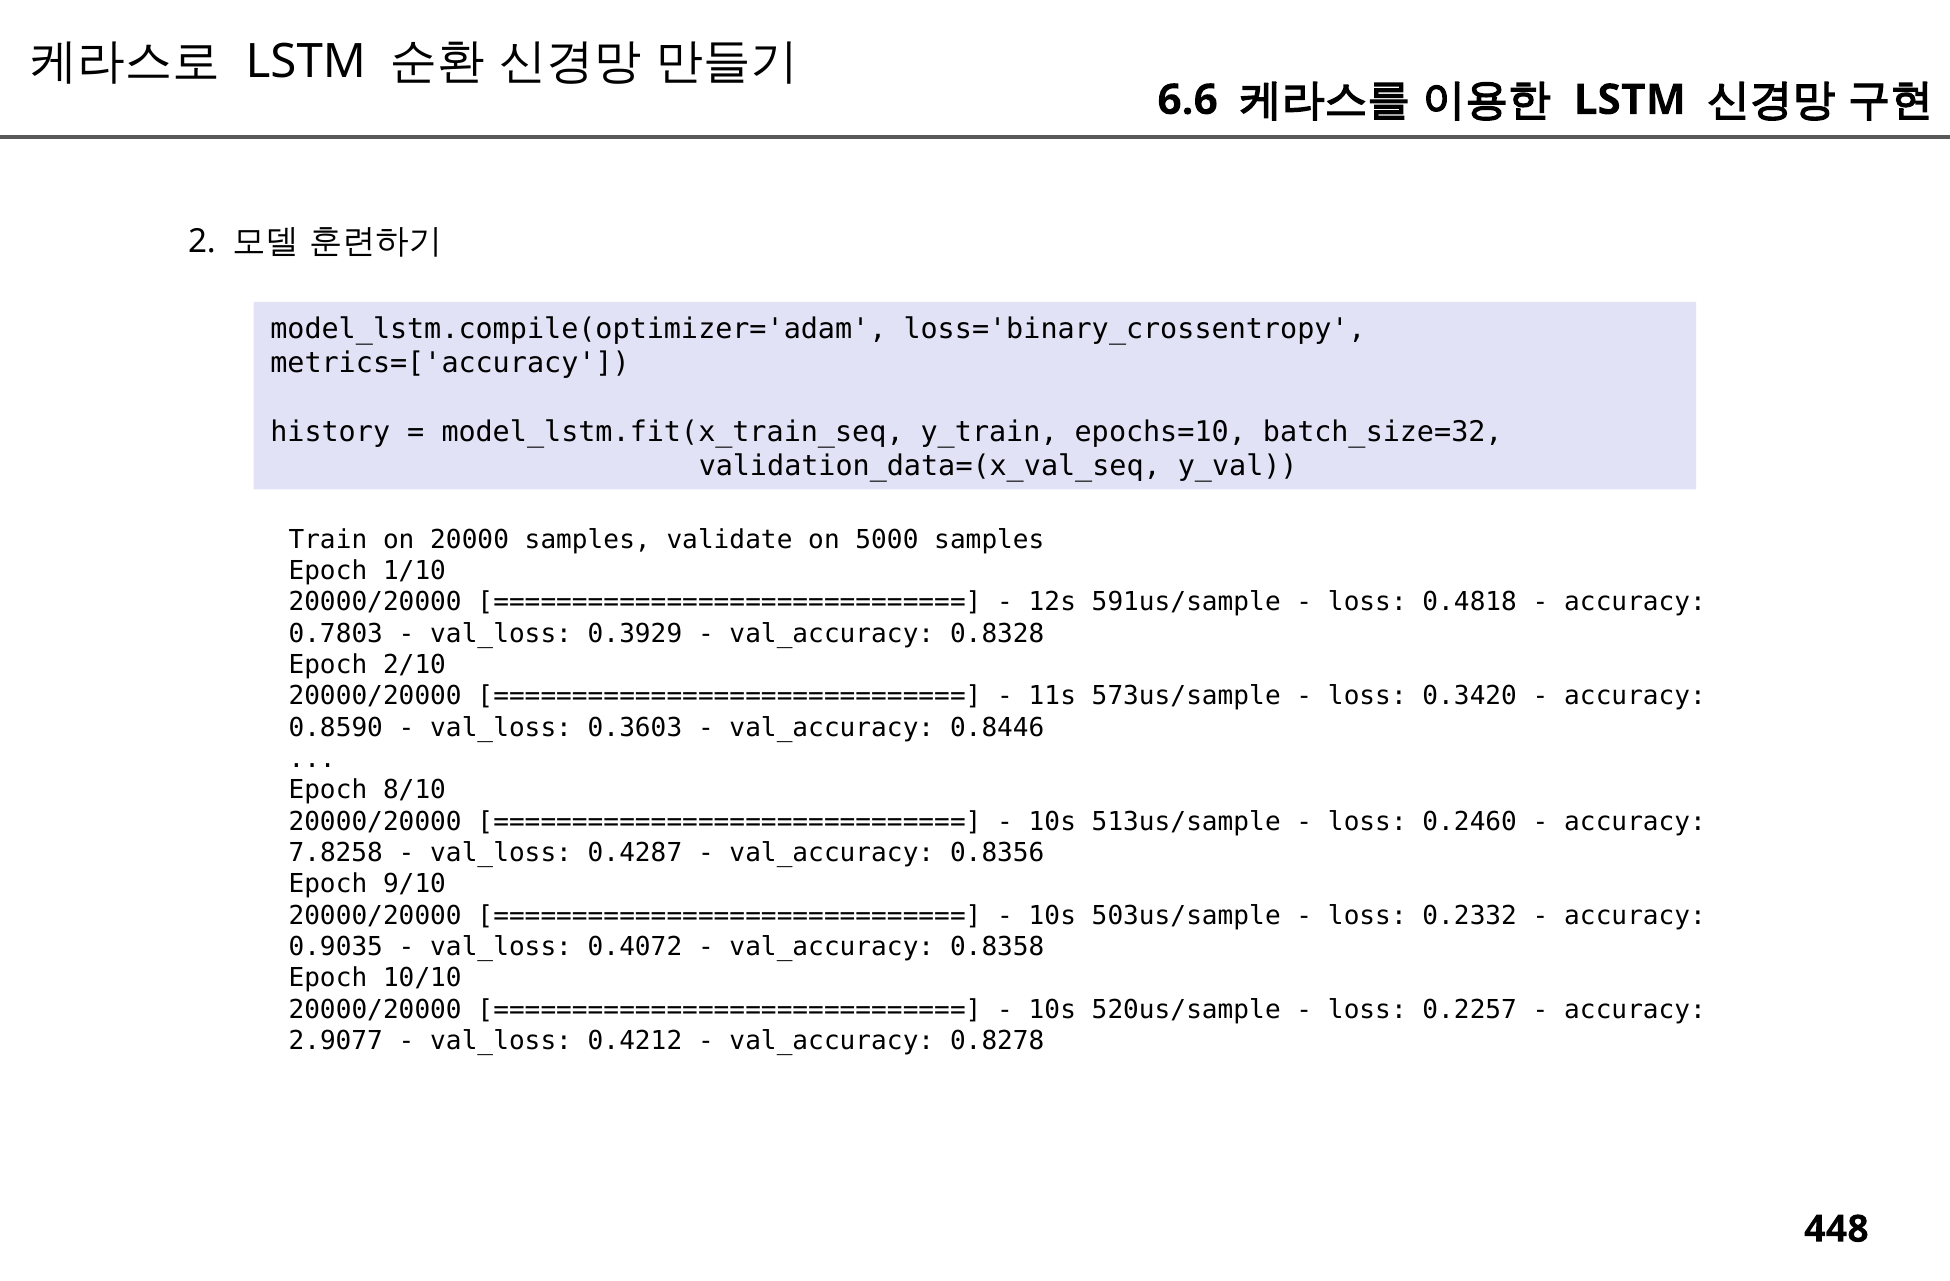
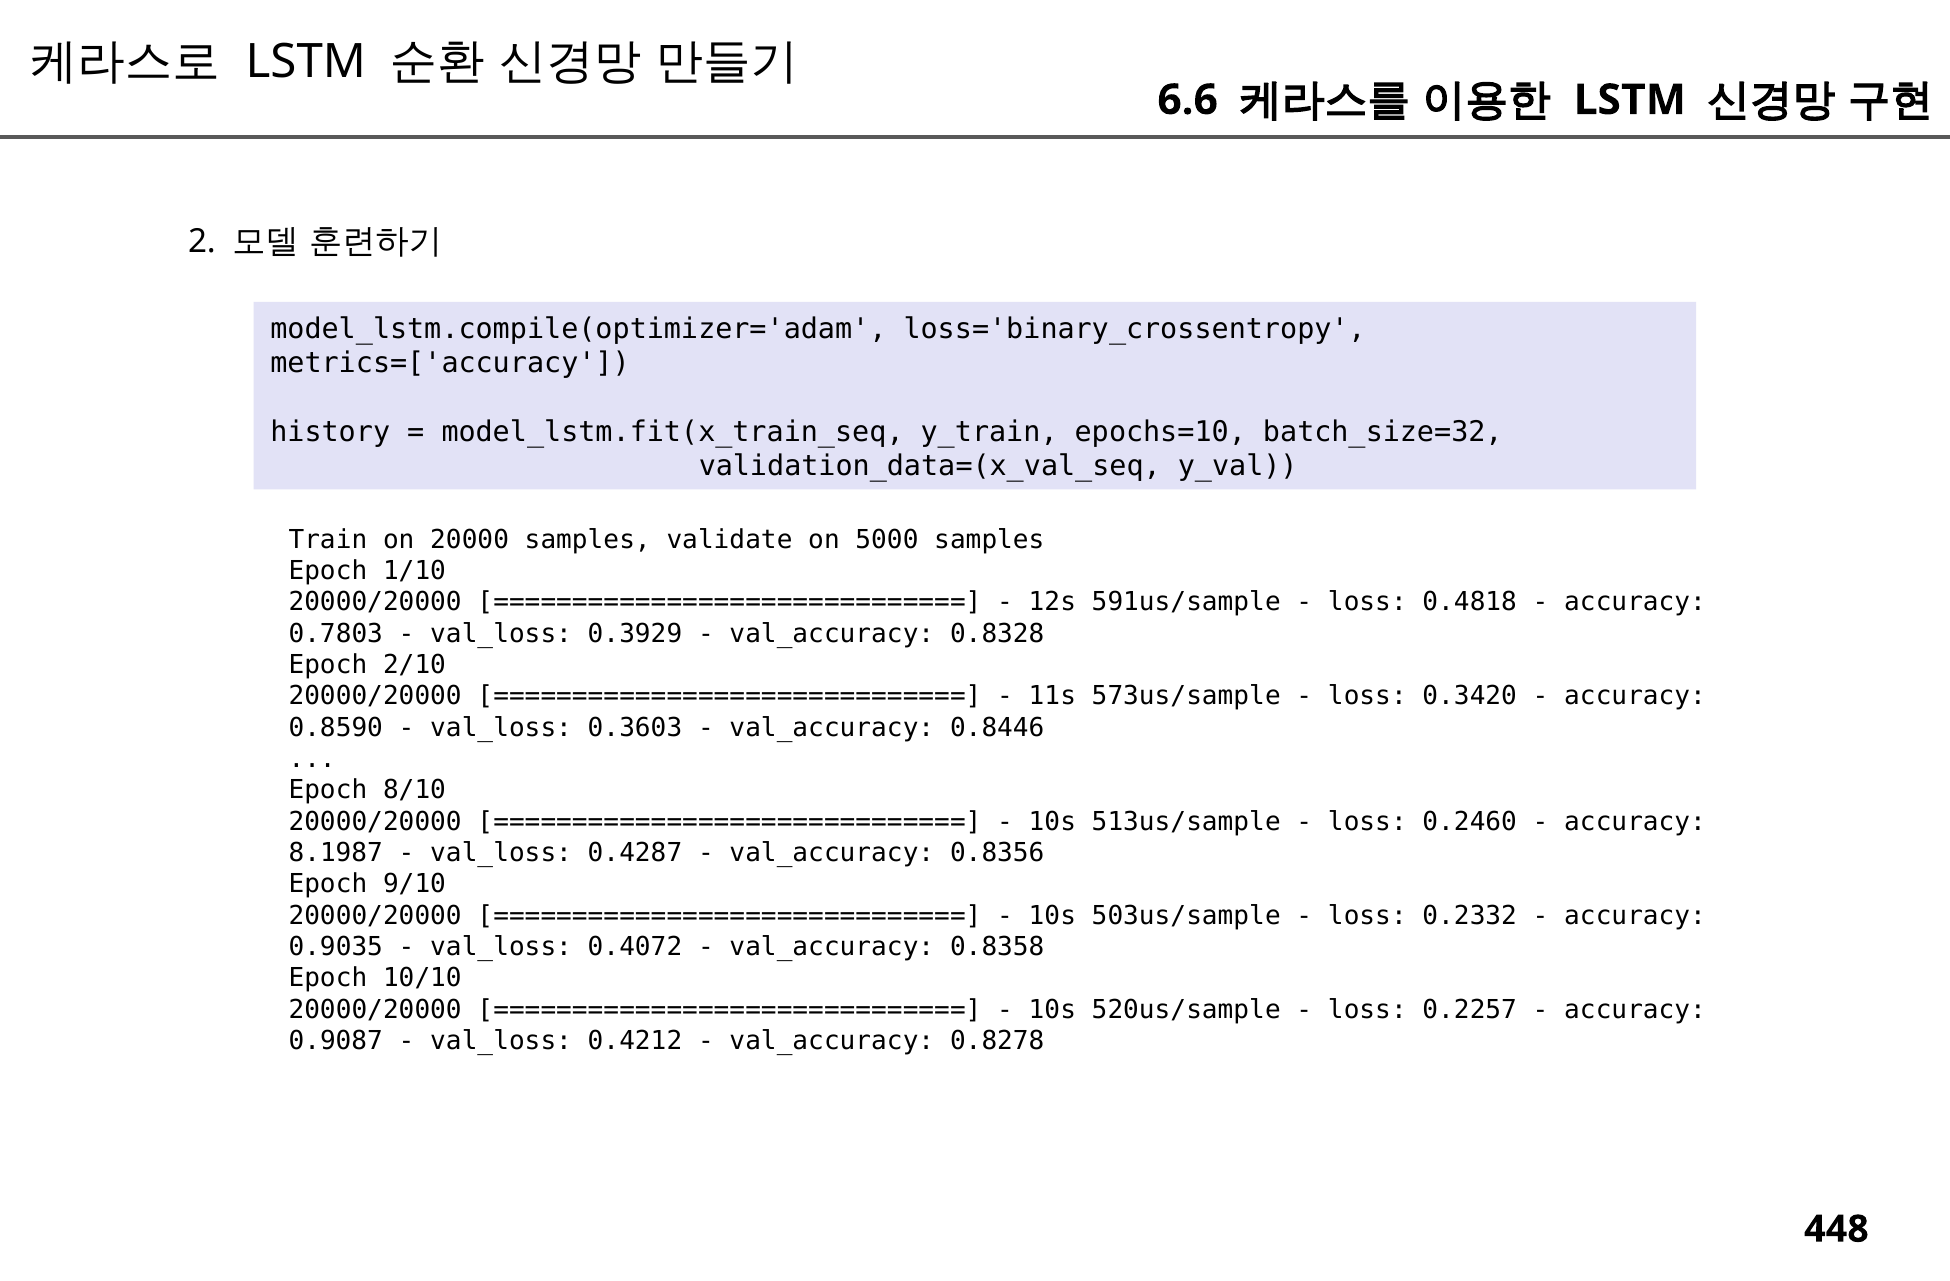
7.8258: 7.8258 -> 8.1987
2.9077: 2.9077 -> 0.9087
